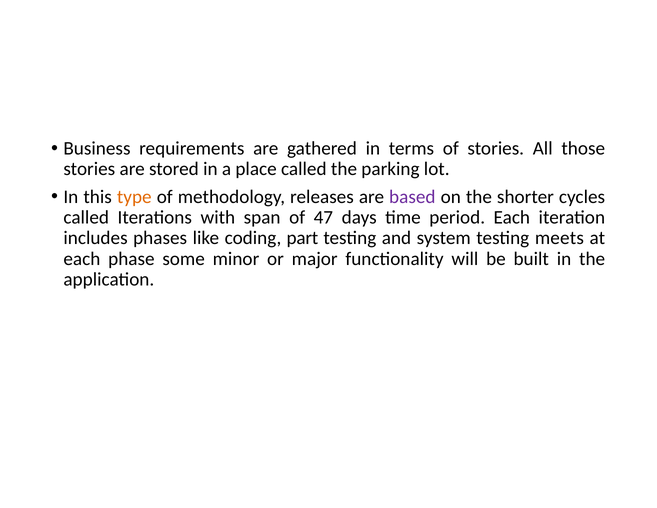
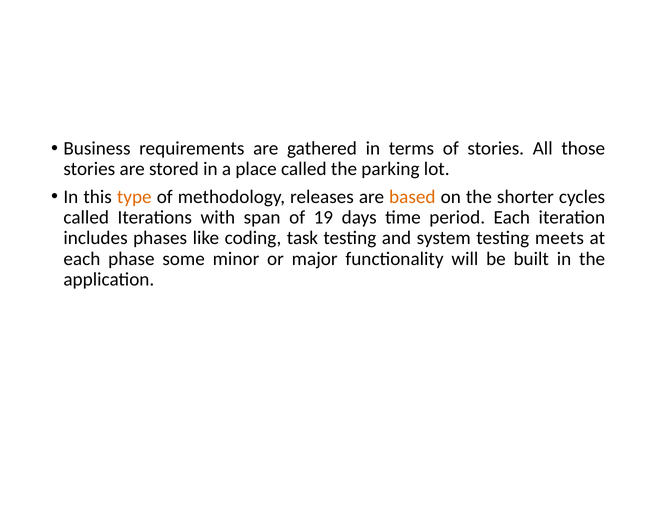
based colour: purple -> orange
47: 47 -> 19
part: part -> task
